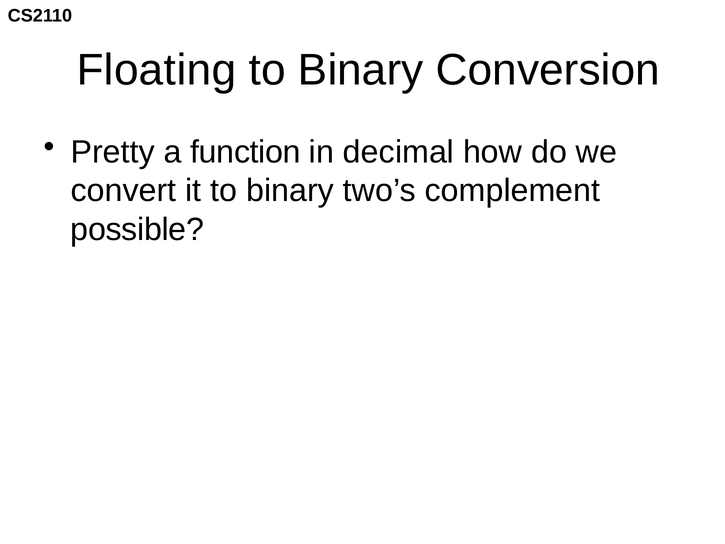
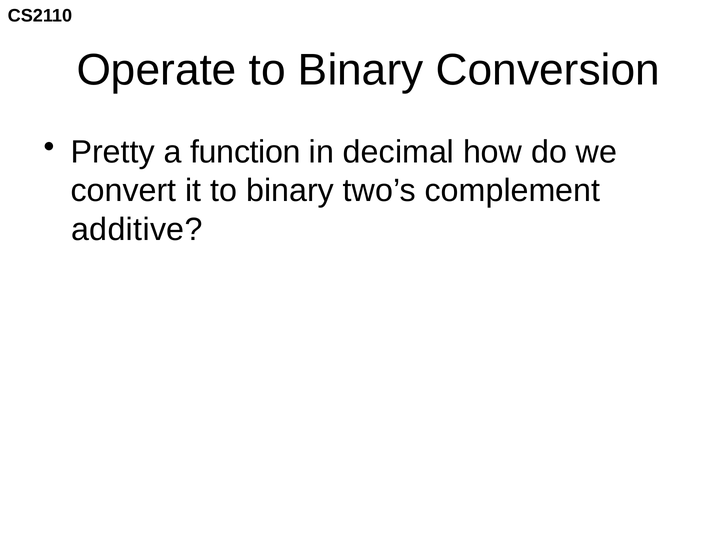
Floating: Floating -> Operate
possible: possible -> additive
